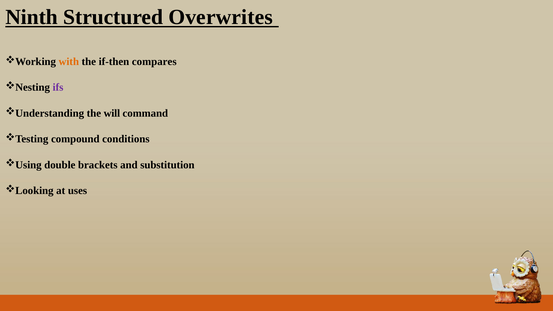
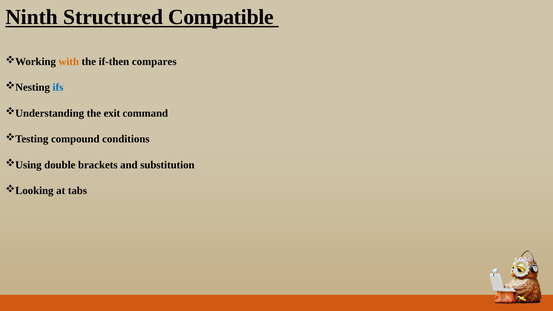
Overwrites: Overwrites -> Compatible
ifs colour: purple -> blue
will: will -> exit
uses: uses -> tabs
